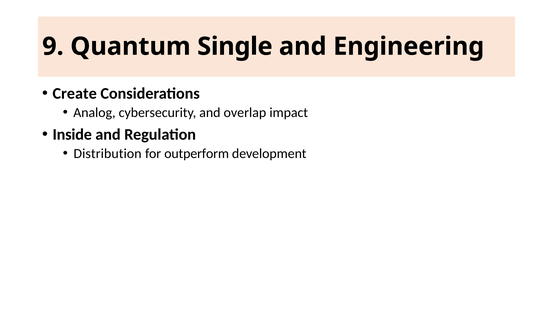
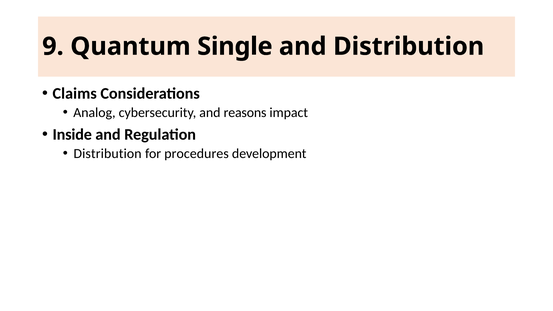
and Engineering: Engineering -> Distribution
Create: Create -> Claims
overlap: overlap -> reasons
outperform: outperform -> procedures
